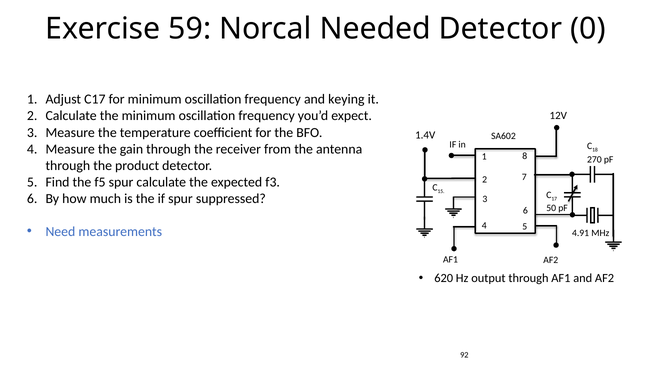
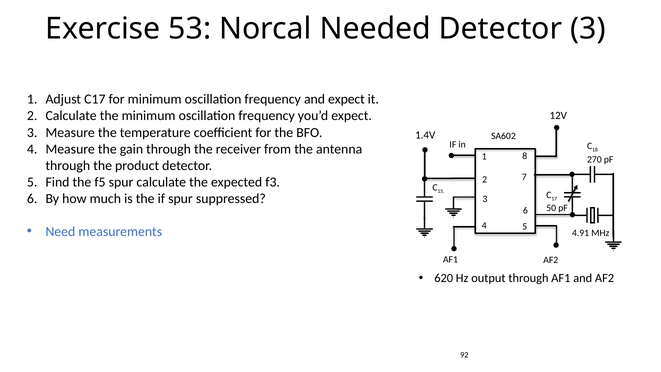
59: 59 -> 53
Detector 0: 0 -> 3
and keying: keying -> expect
